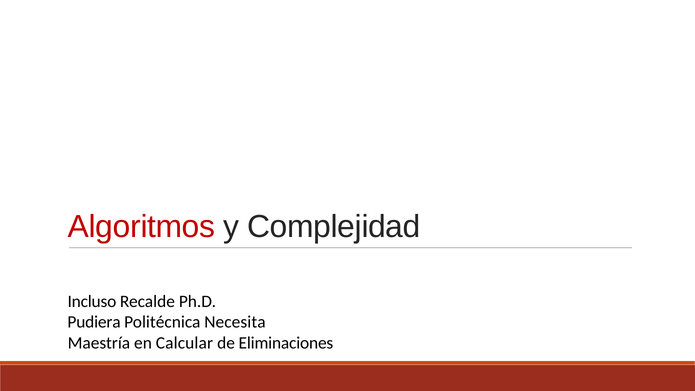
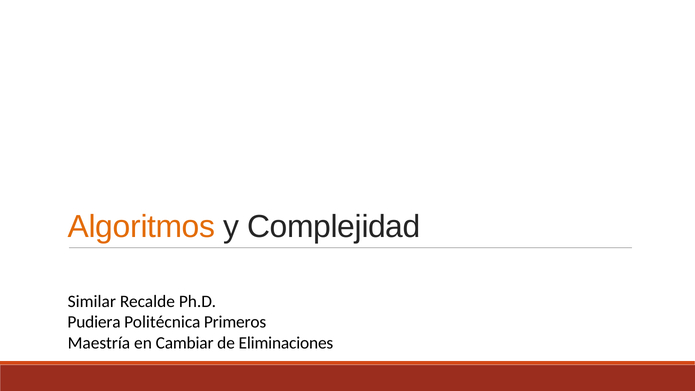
Algoritmos colour: red -> orange
Incluso: Incluso -> Similar
Necesita: Necesita -> Primeros
Calcular: Calcular -> Cambiar
